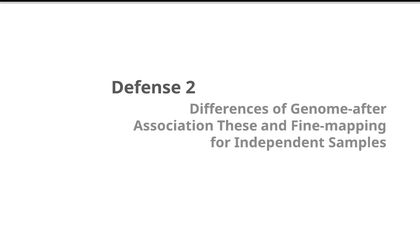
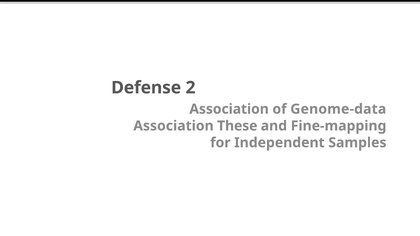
Differences at (229, 109): Differences -> Association
Genome-after: Genome-after -> Genome-data
